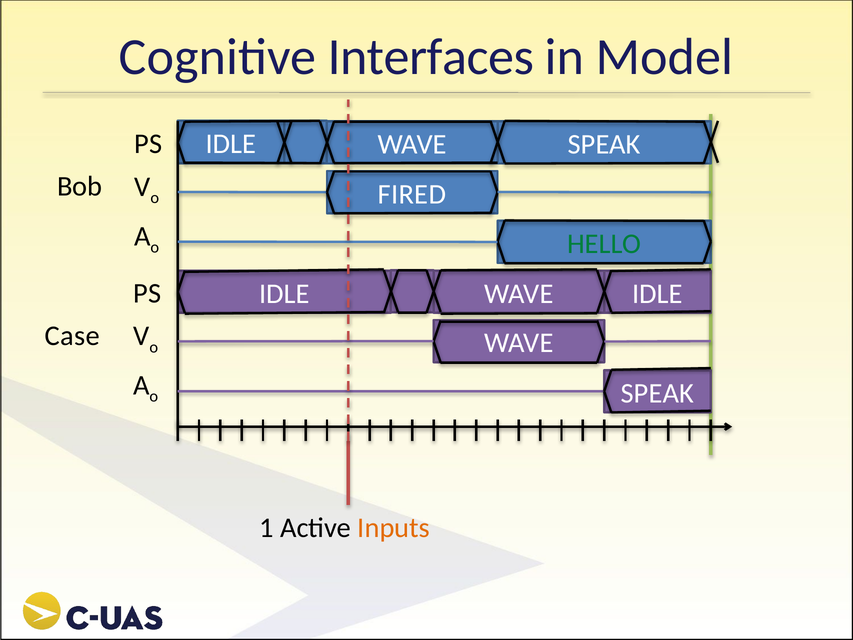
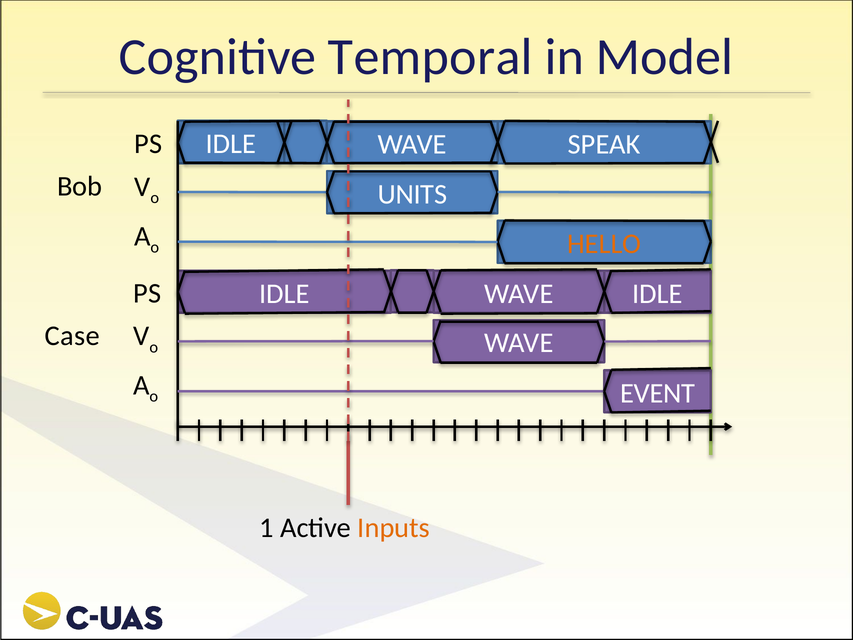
Interfaces: Interfaces -> Temporal
FIRED: FIRED -> UNITS
HELLO colour: green -> orange
SPEAK at (657, 393): SPEAK -> EVENT
